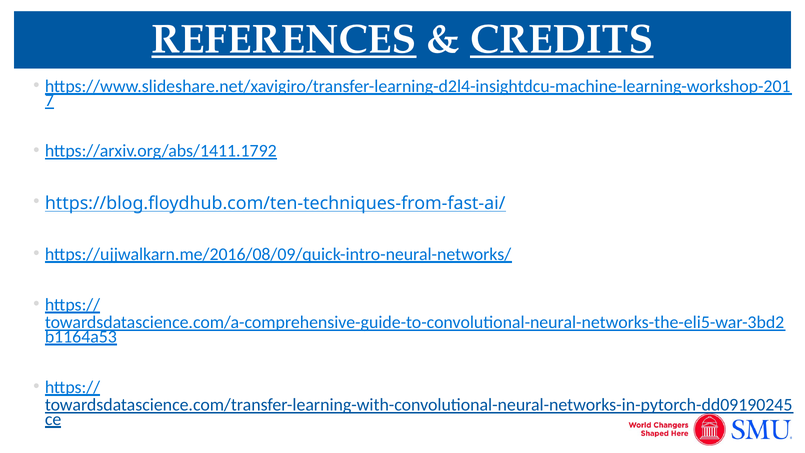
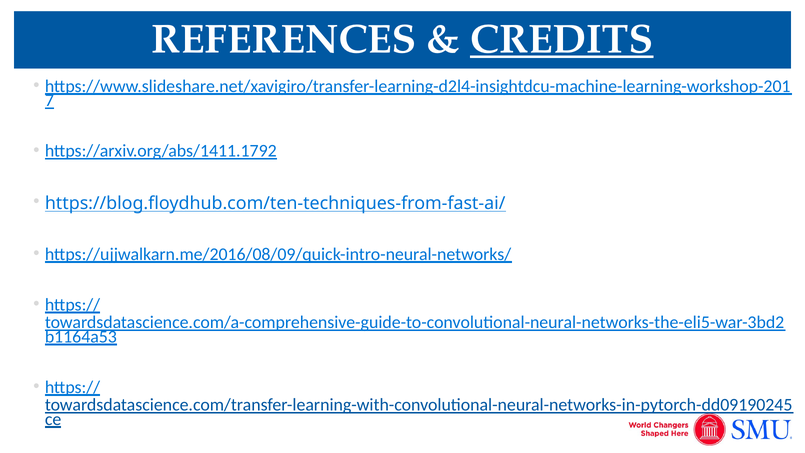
REFERENCES underline: present -> none
